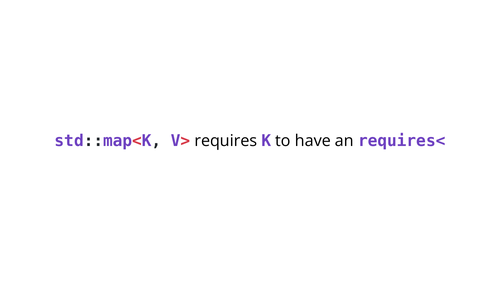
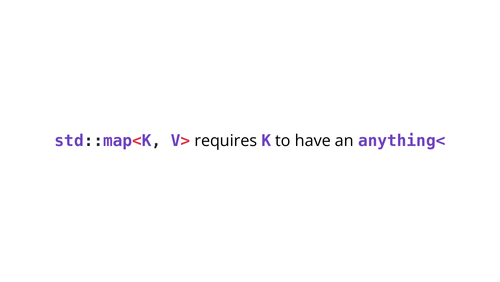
requires<: requires< -> anything<
